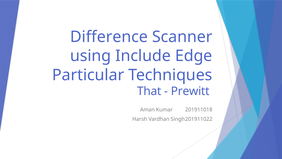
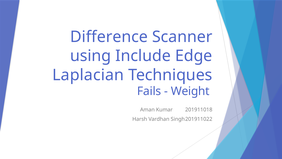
Particular: Particular -> Laplacian
That: That -> Fails
Prewitt: Prewitt -> Weight
